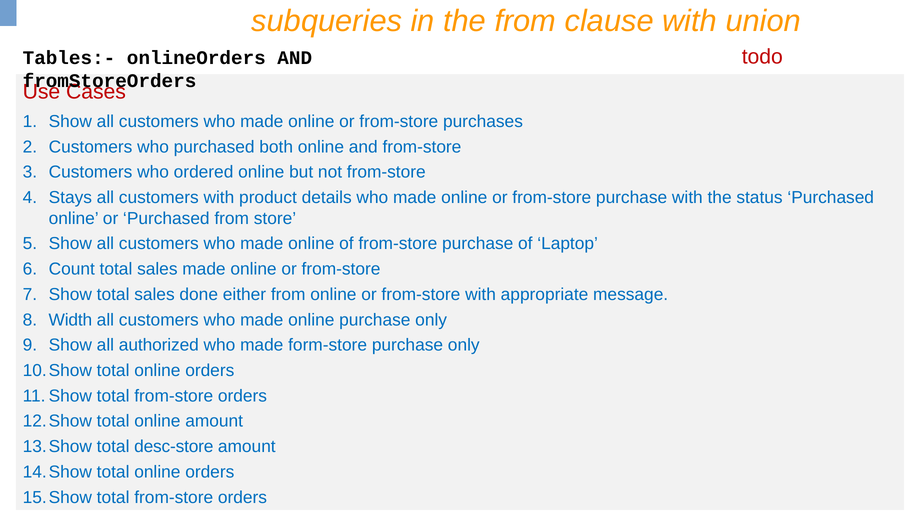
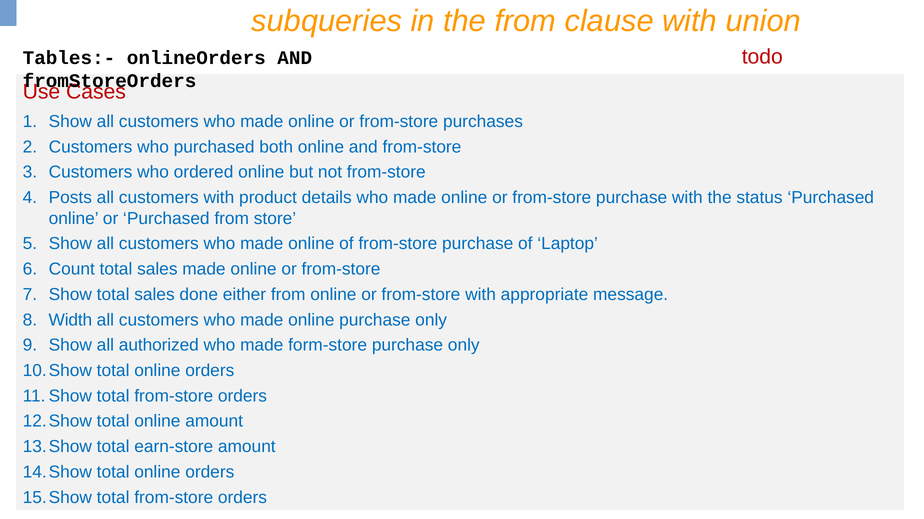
Stays: Stays -> Posts
desc-store: desc-store -> earn-store
